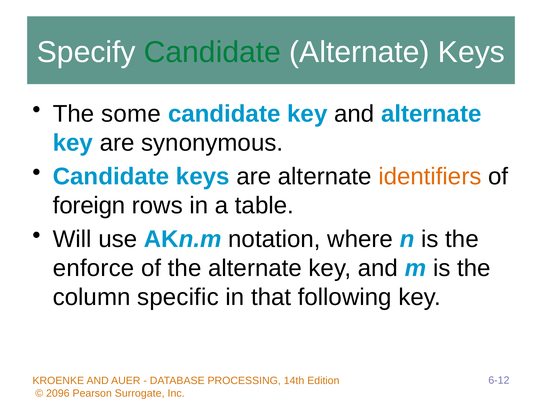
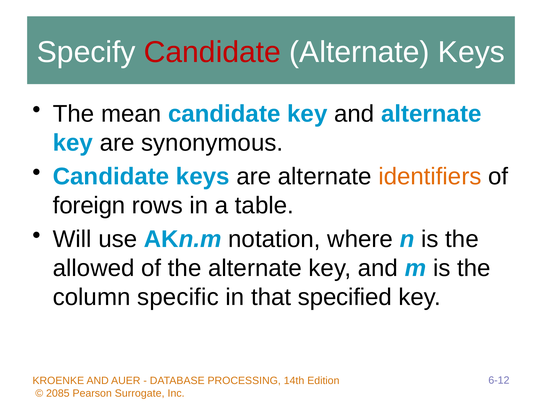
Candidate at (212, 52) colour: green -> red
some: some -> mean
enforce: enforce -> allowed
following: following -> specified
2096: 2096 -> 2085
